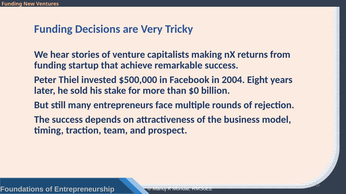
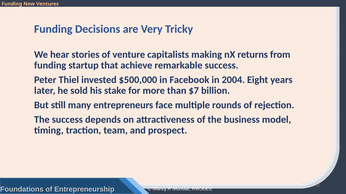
$0: $0 -> $7
